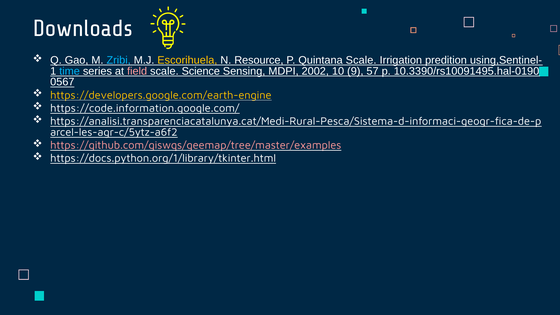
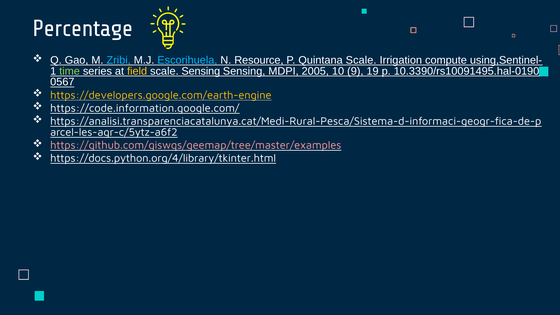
Downloads: Downloads -> Percentage
Escorihuela colour: yellow -> light blue
predition: predition -> compute
time colour: light blue -> light green
field colour: pink -> yellow
scale Science: Science -> Sensing
2002: 2002 -> 2005
57: 57 -> 19
https://docs.python.org/1/library/tkinter.html: https://docs.python.org/1/library/tkinter.html -> https://docs.python.org/4/library/tkinter.html
